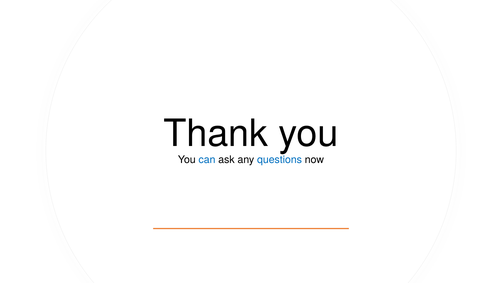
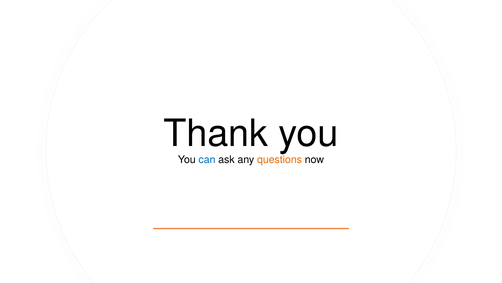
questions colour: blue -> orange
